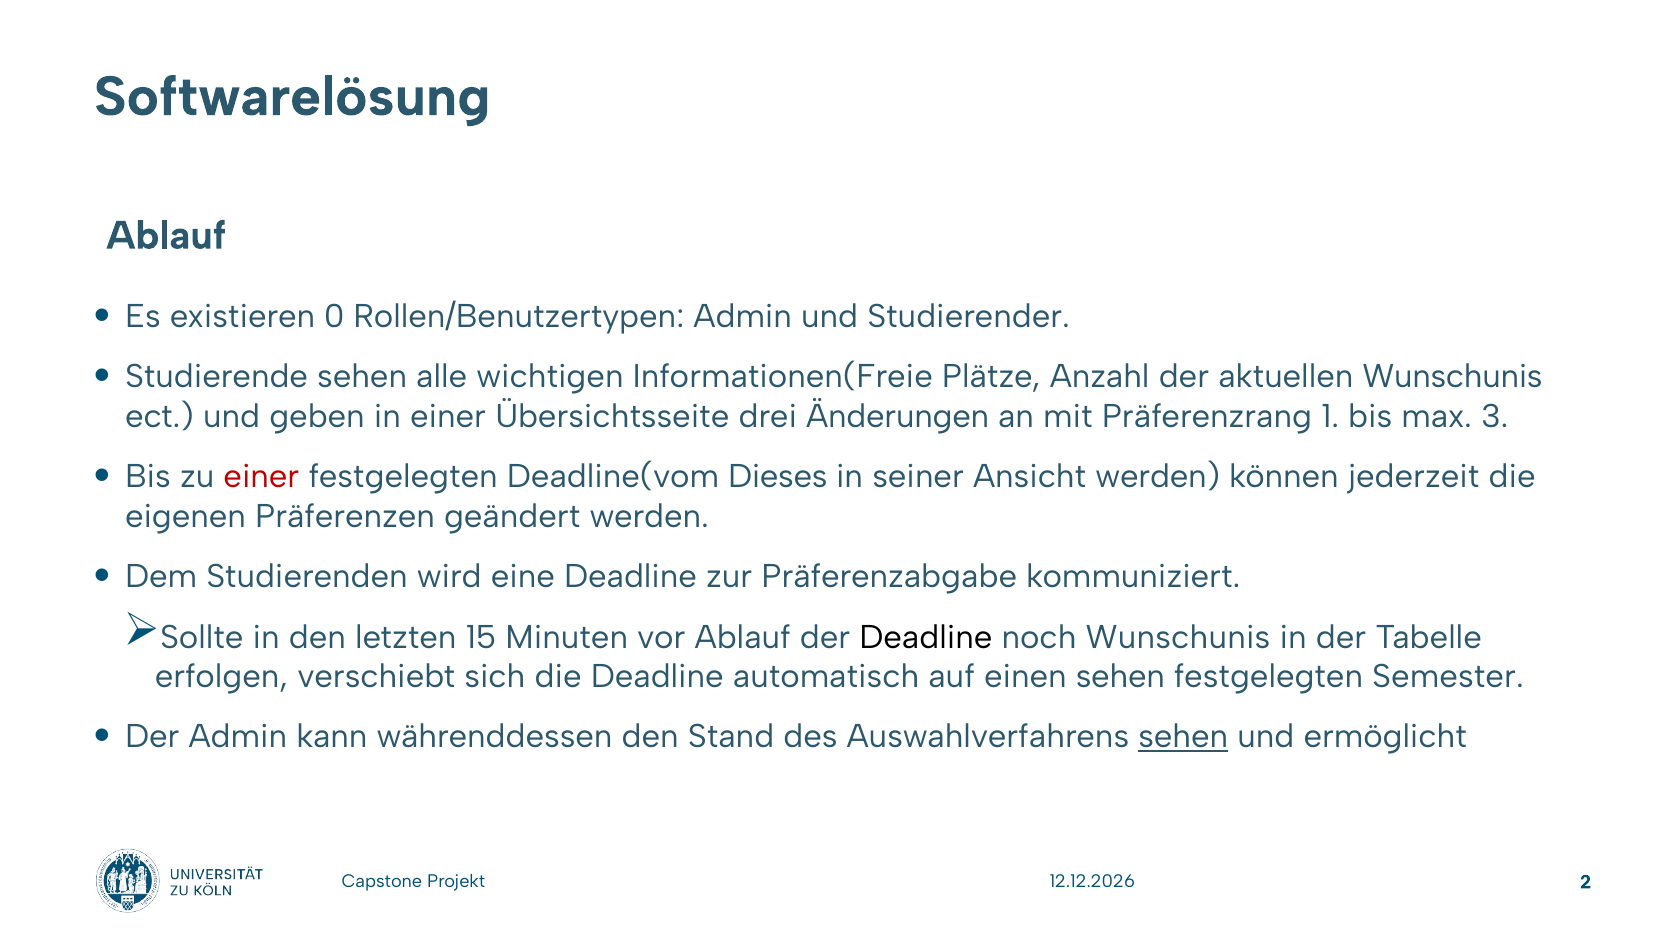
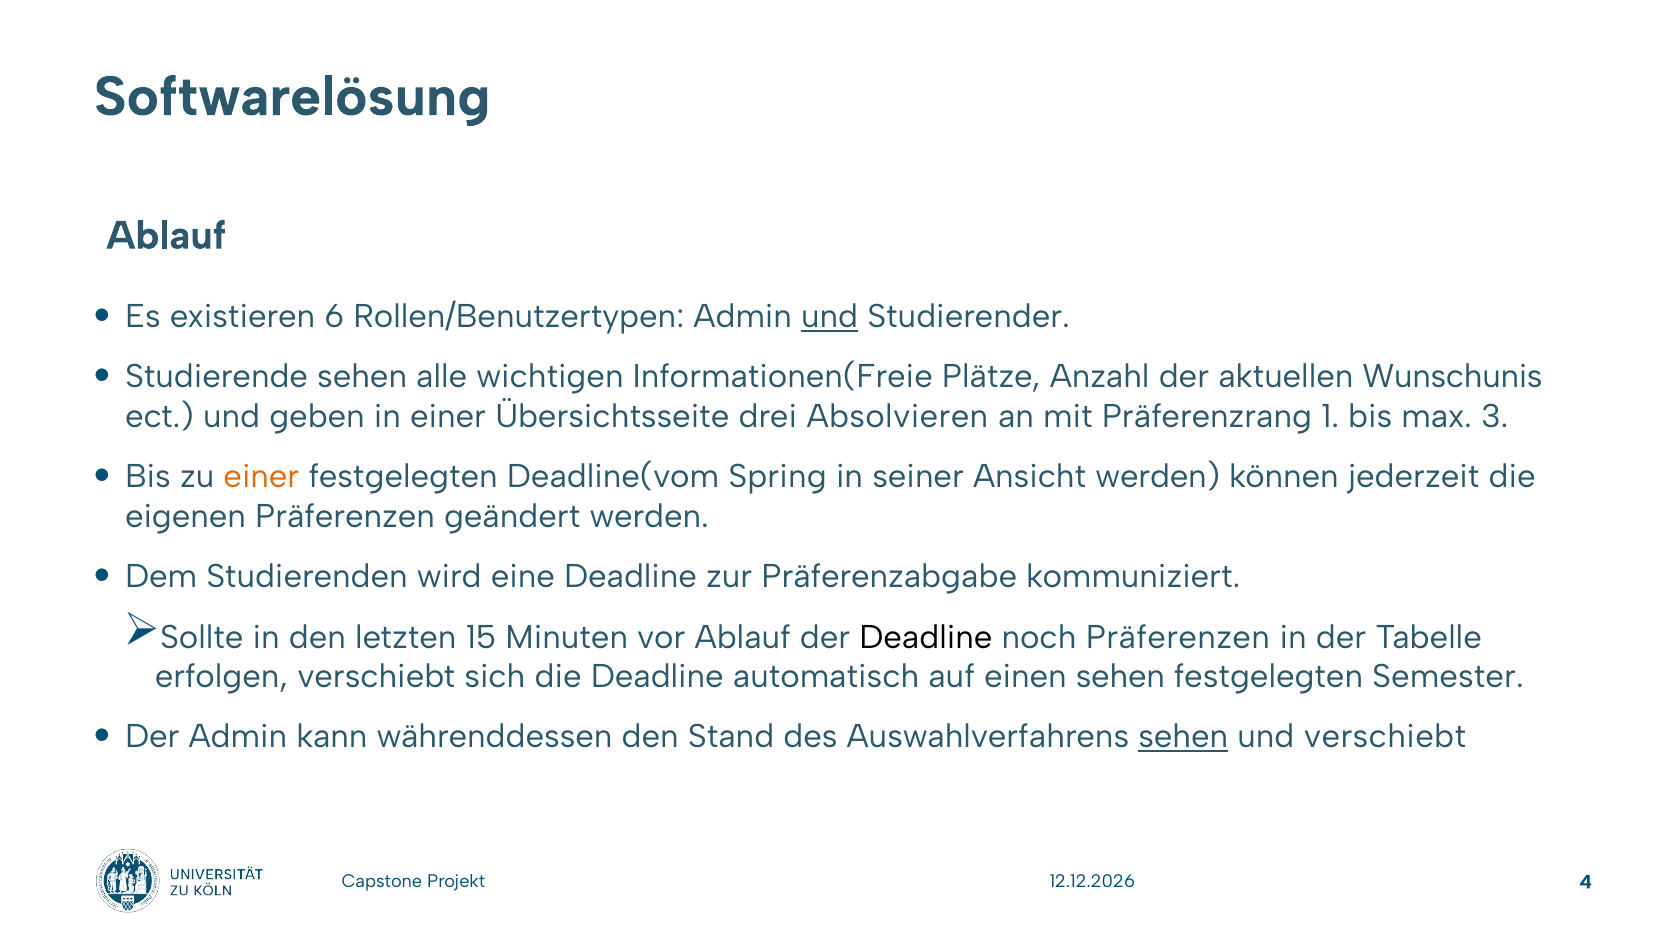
0: 0 -> 6
und at (830, 317) underline: none -> present
Änderungen: Änderungen -> Absolvieren
einer at (261, 477) colour: red -> orange
Dieses: Dieses -> Spring
noch Wunschunis: Wunschunis -> Präferenzen
und ermöglicht: ermöglicht -> verschiebt
2: 2 -> 4
